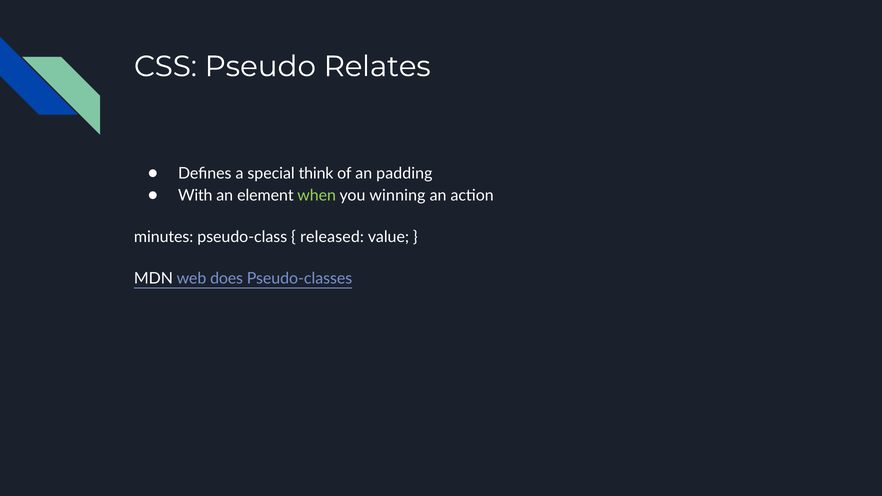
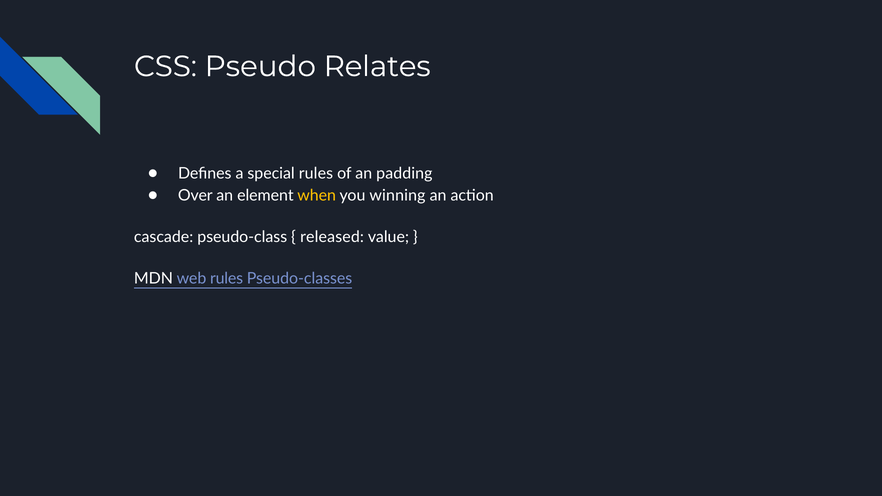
special think: think -> rules
With: With -> Over
when colour: light green -> yellow
minutes: minutes -> cascade
web does: does -> rules
